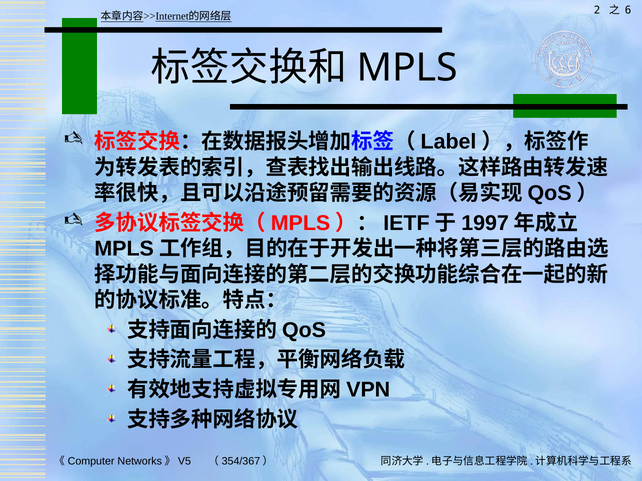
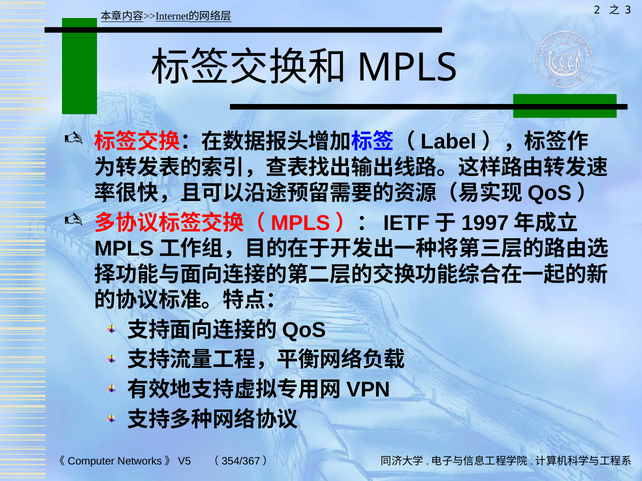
6: 6 -> 3
